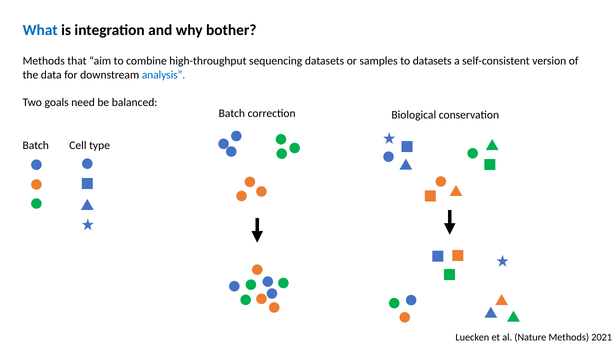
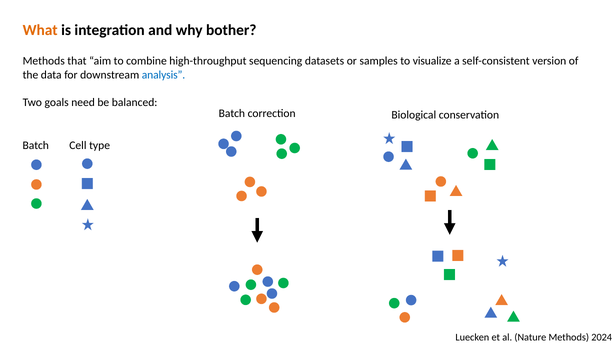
What colour: blue -> orange
to datasets: datasets -> visualize
2021: 2021 -> 2024
